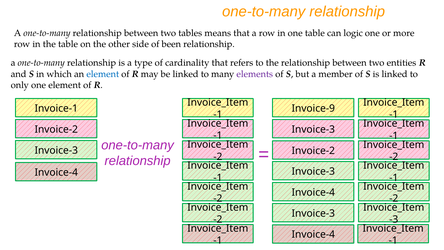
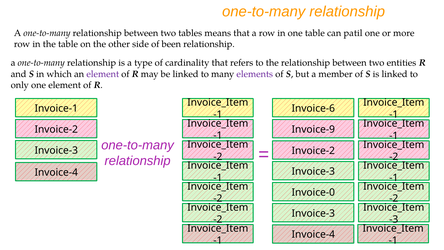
logic: logic -> patil
element at (103, 74) colour: blue -> purple
Invoice-9: Invoice-9 -> Invoice-6
Invoice-3 at (313, 129): Invoice-3 -> Invoice-9
Invoice-4 at (313, 192): Invoice-4 -> Invoice-0
